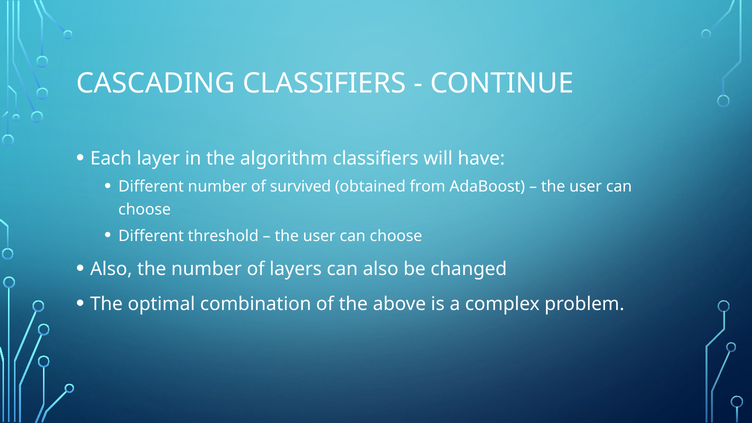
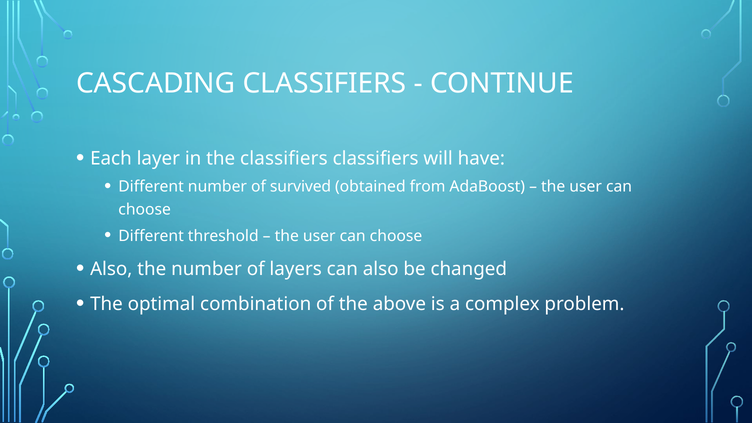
the algorithm: algorithm -> classifiers
